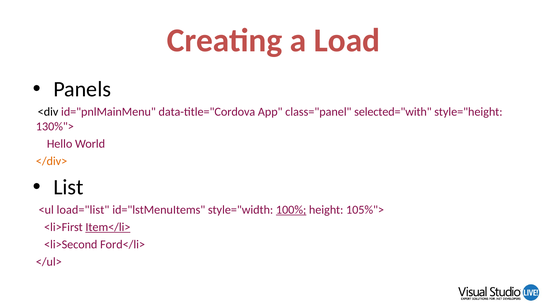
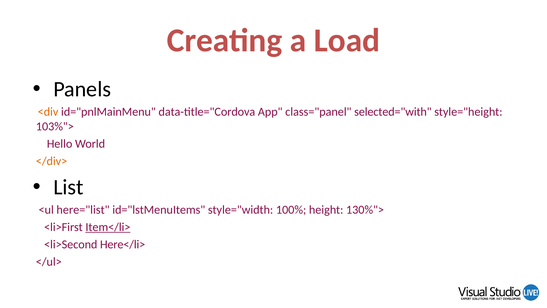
<div colour: black -> orange
130%">: 130%"> -> 103%">
load="list: load="list -> here="list
100% underline: present -> none
105%">: 105%"> -> 130%">
Ford</li>: Ford</li> -> Here</li>
